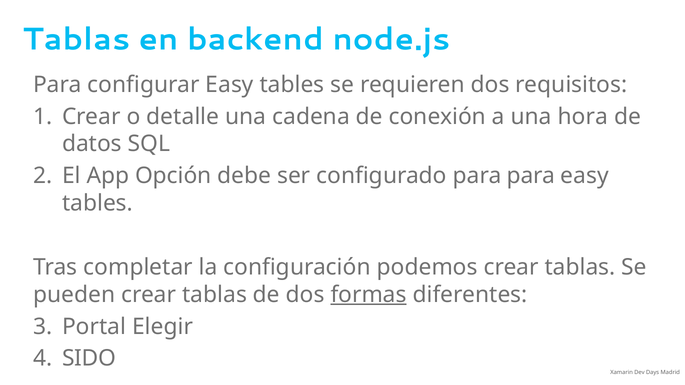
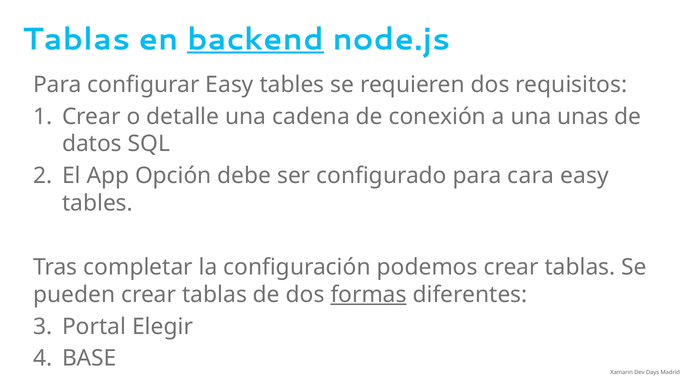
backend underline: none -> present
hora: hora -> unas
para para: para -> cara
SIDO: SIDO -> BASE
